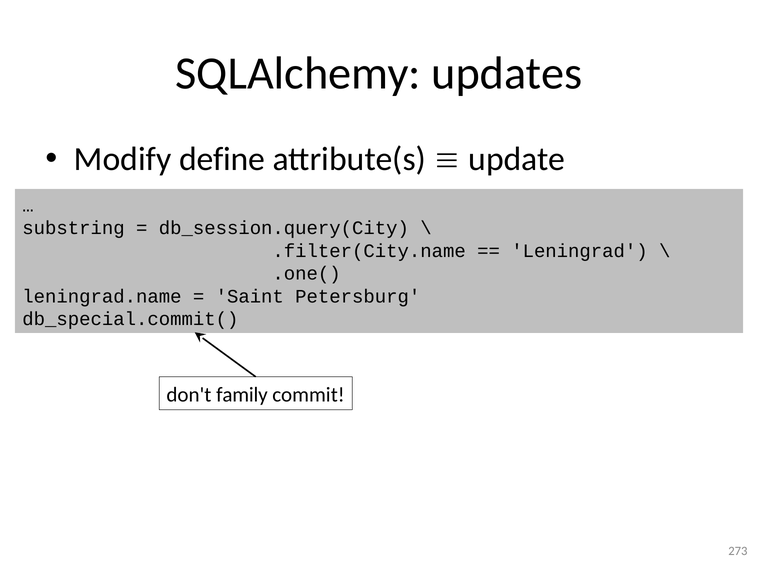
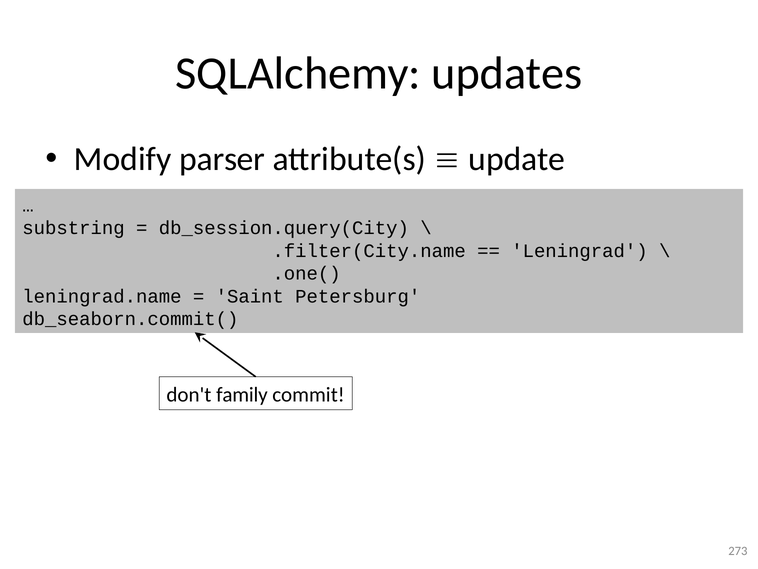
define: define -> parser
db_special.commit(: db_special.commit( -> db_seaborn.commit(
